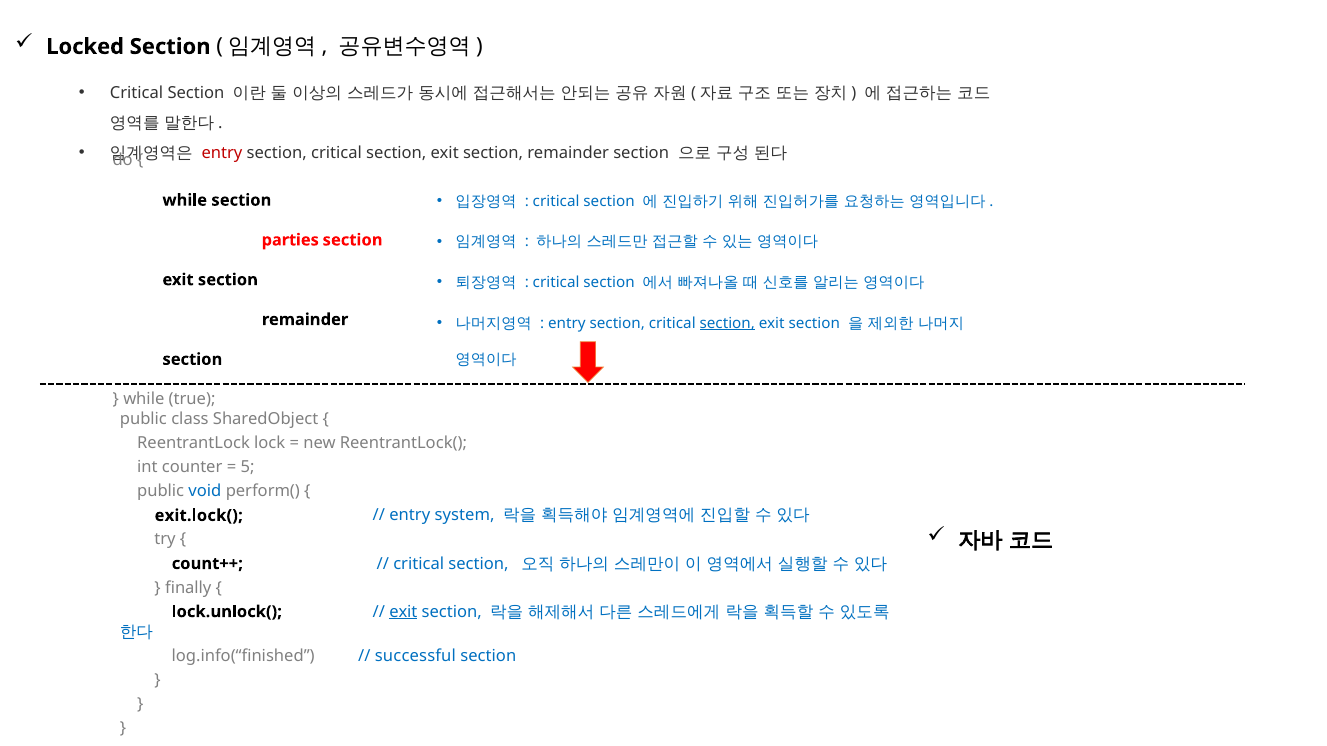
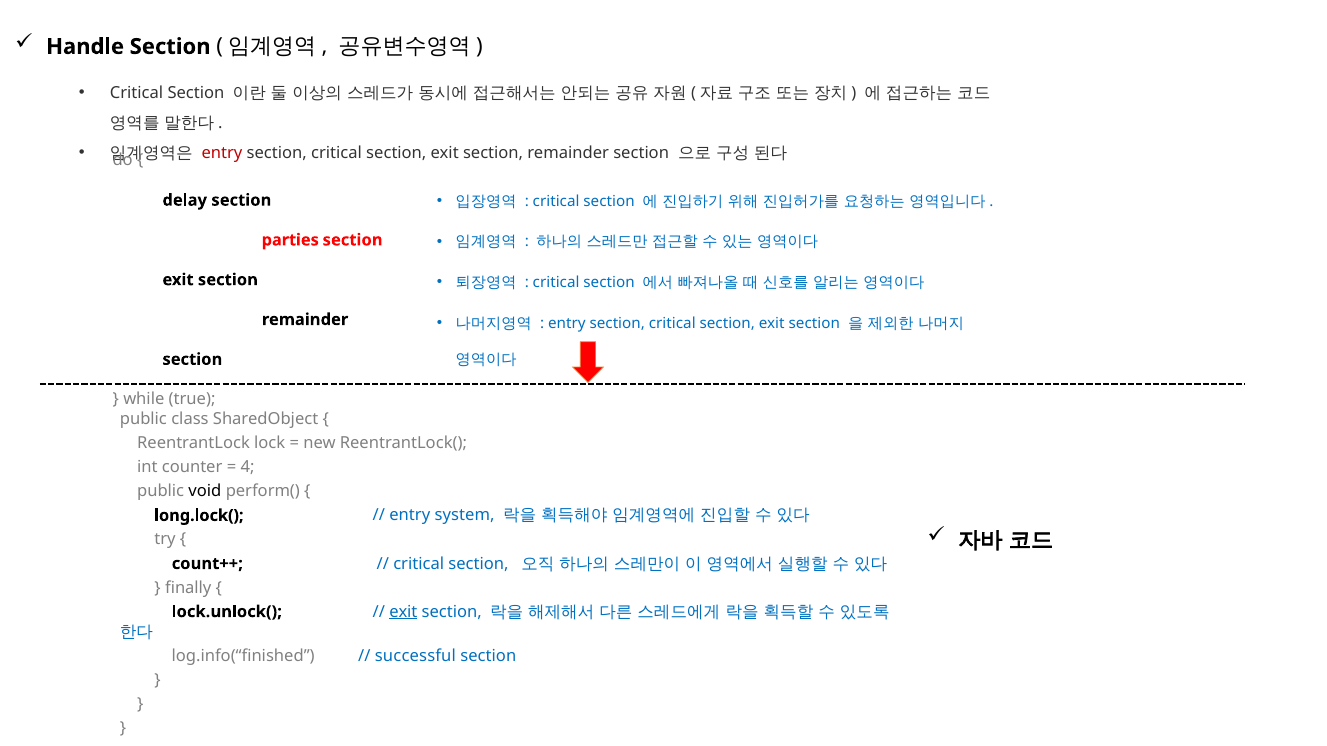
Locked: Locked -> Handle
while at (185, 200): while -> delay
section at (727, 323) underline: present -> none
5: 5 -> 4
void colour: blue -> black
exit.lock(: exit.lock( -> long.lock(
